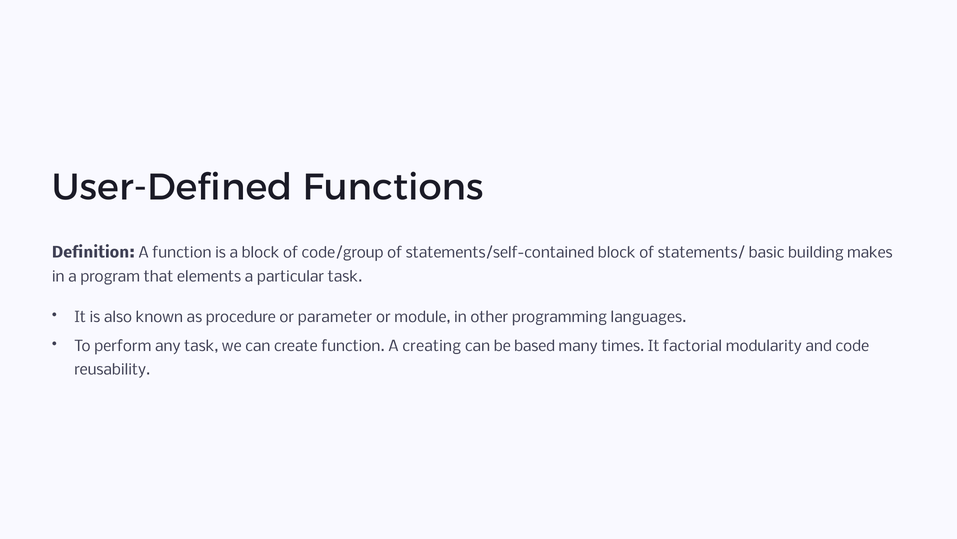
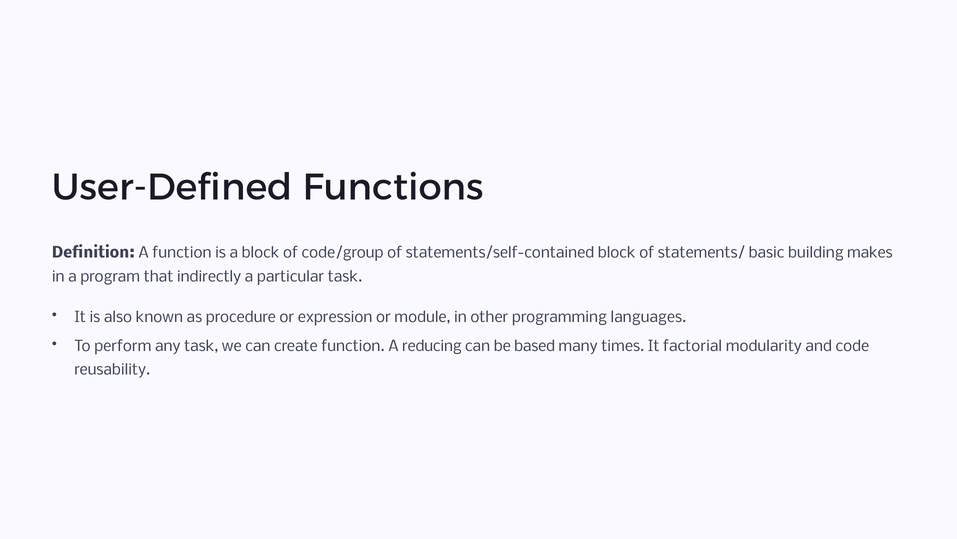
elements: elements -> indirectly
parameter: parameter -> expression
creating: creating -> reducing
